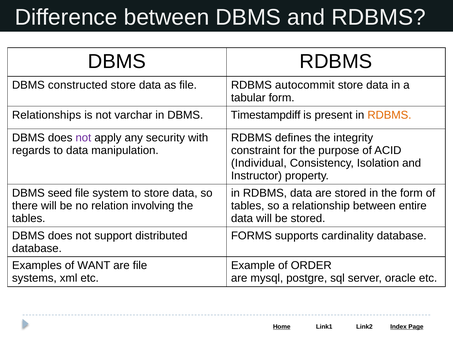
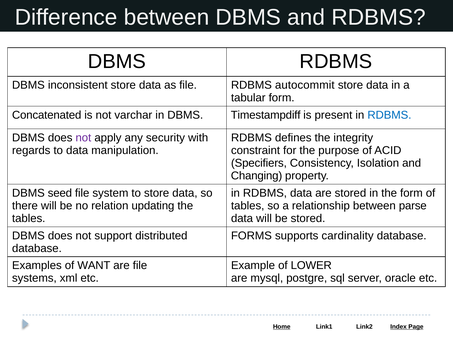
constructed: constructed -> inconsistent
Relationships: Relationships -> Concatenated
RDBMS at (389, 115) colour: orange -> blue
Individual: Individual -> Specifiers
Instructor: Instructor -> Changing
involving: involving -> updating
entire: entire -> parse
ORDER: ORDER -> LOWER
